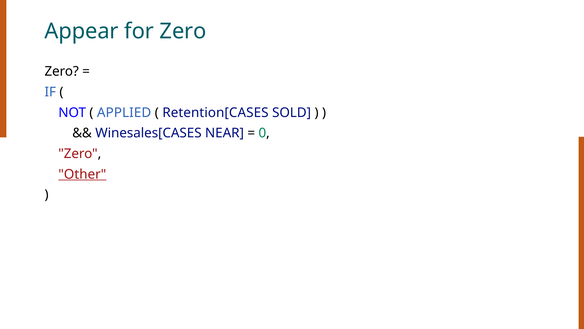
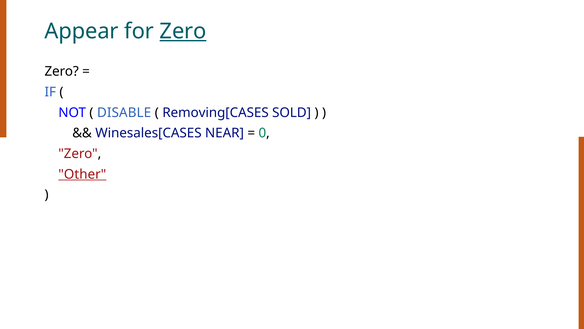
Zero at (183, 31) underline: none -> present
APPLIED: APPLIED -> DISABLE
Retention[CASES: Retention[CASES -> Removing[CASES
